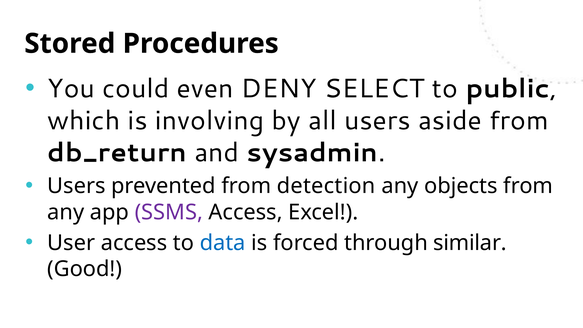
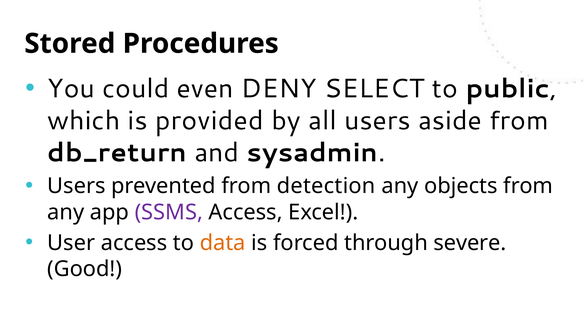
involving: involving -> provided
data colour: blue -> orange
similar: similar -> severe
